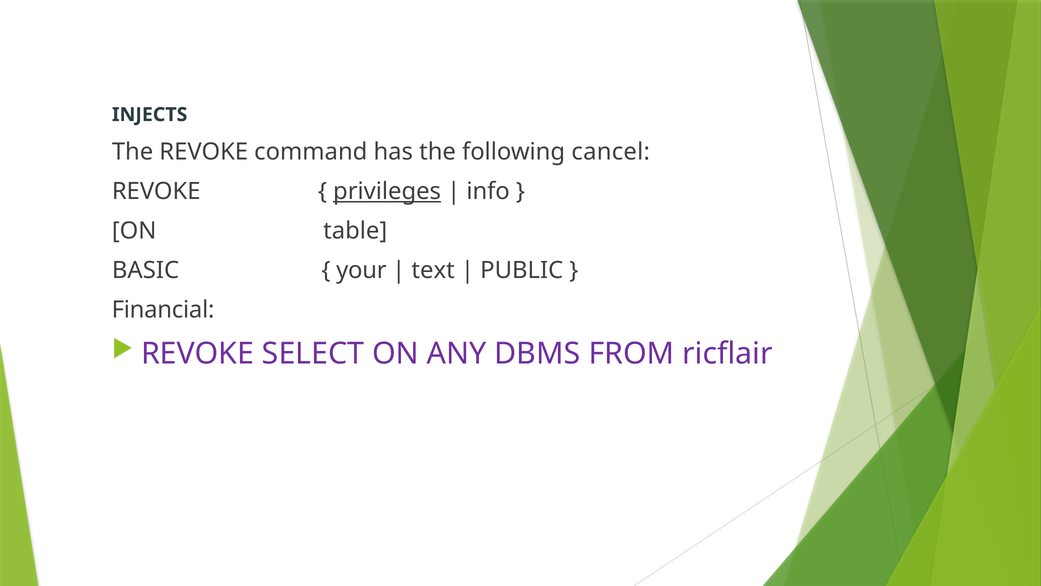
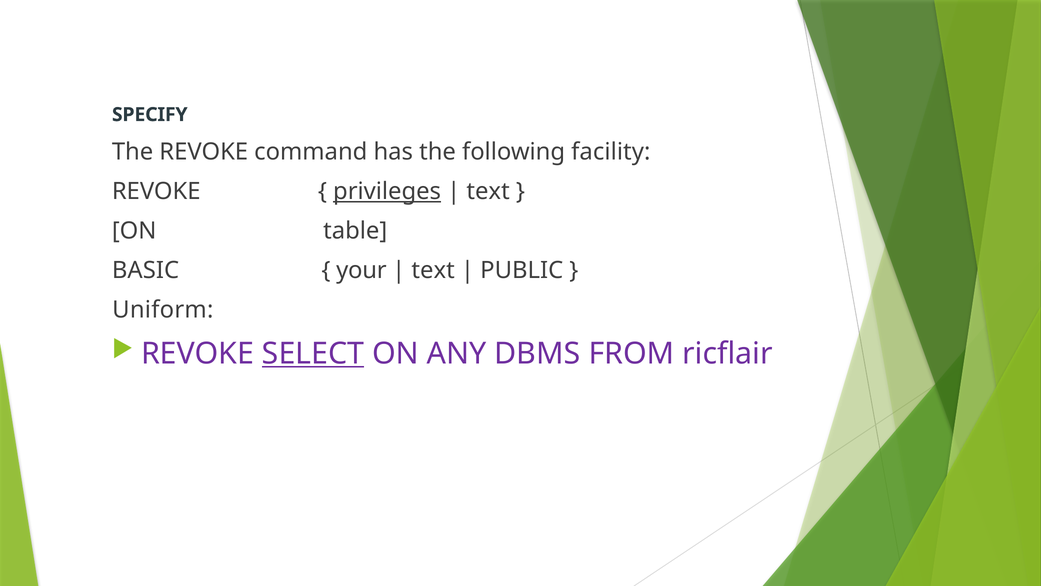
INJECTS: INJECTS -> SPECIFY
cancel: cancel -> facility
info at (488, 191): info -> text
Financial: Financial -> Uniform
SELECT underline: none -> present
